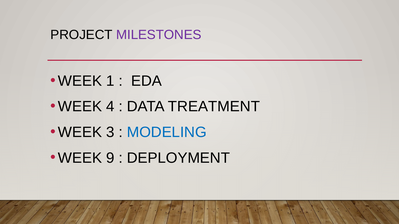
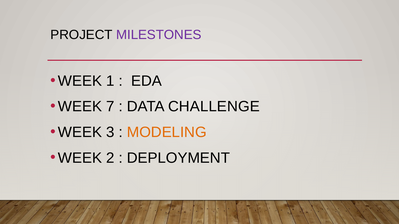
4: 4 -> 7
TREATMENT: TREATMENT -> CHALLENGE
MODELING colour: blue -> orange
9: 9 -> 2
